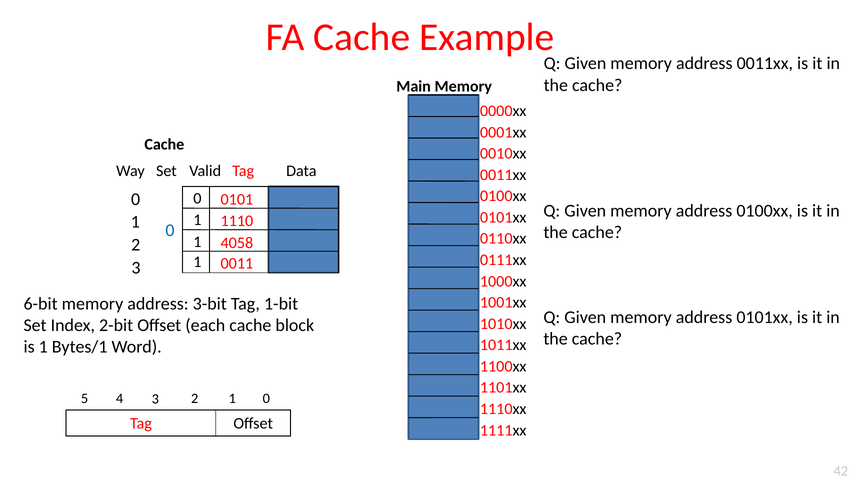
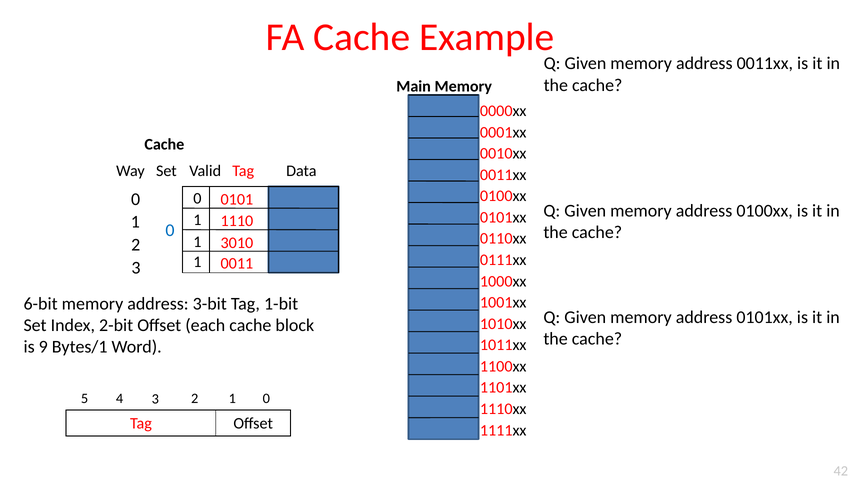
4058: 4058 -> 3010
is 1: 1 -> 9
